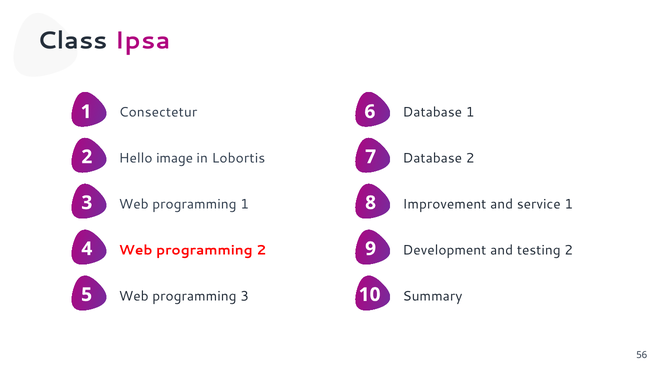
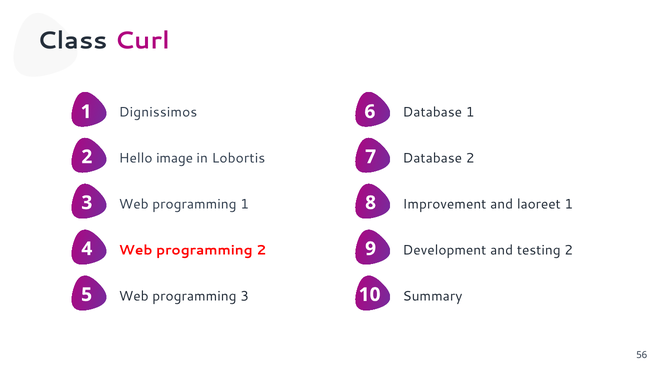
Ipsa: Ipsa -> Curl
Consectetur: Consectetur -> Dignissimos
service: service -> laoreet
